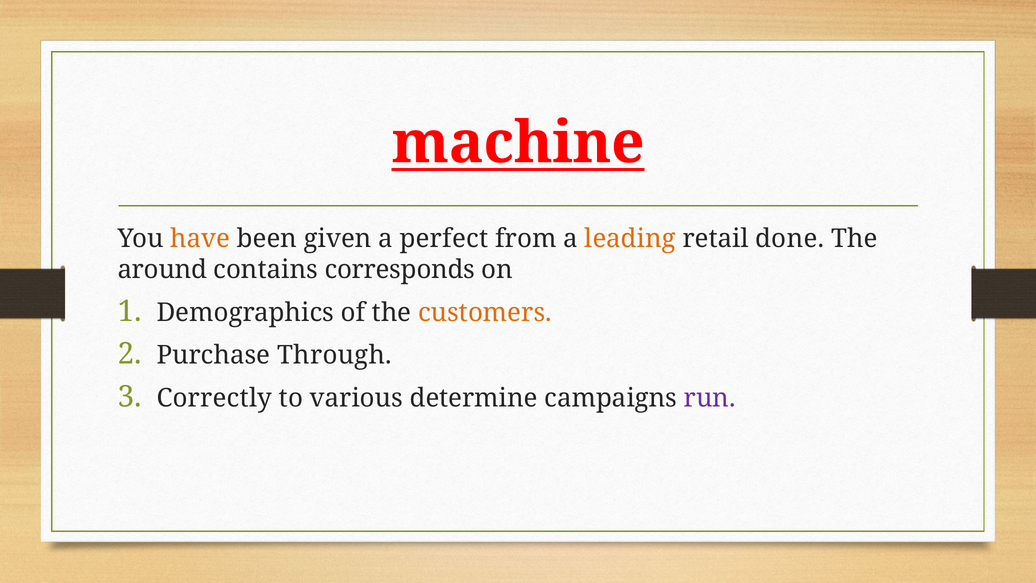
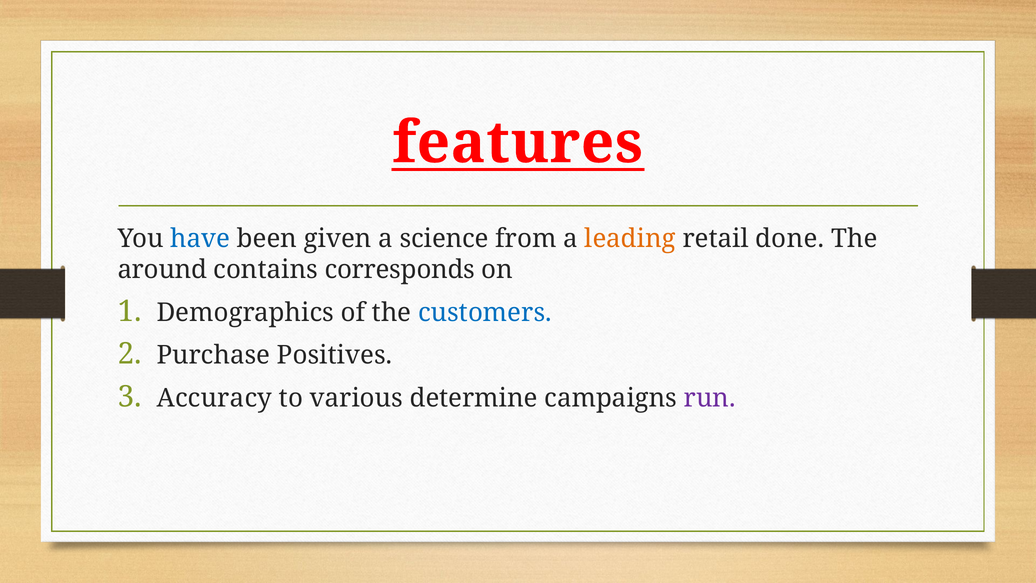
machine: machine -> features
have colour: orange -> blue
perfect: perfect -> science
customers colour: orange -> blue
Through: Through -> Positives
Correctly: Correctly -> Accuracy
